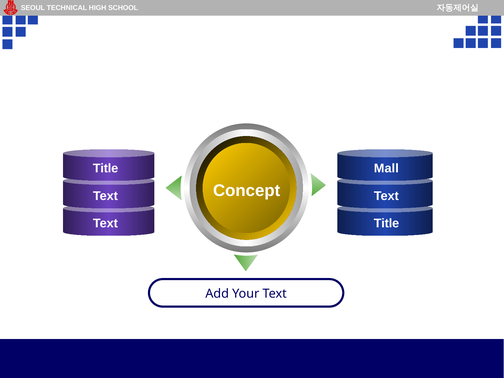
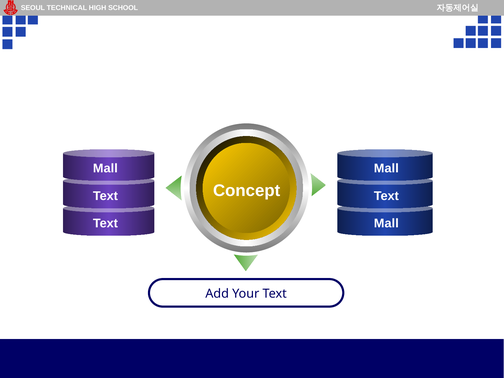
Title at (106, 168): Title -> Mall
Title at (386, 223): Title -> Mall
